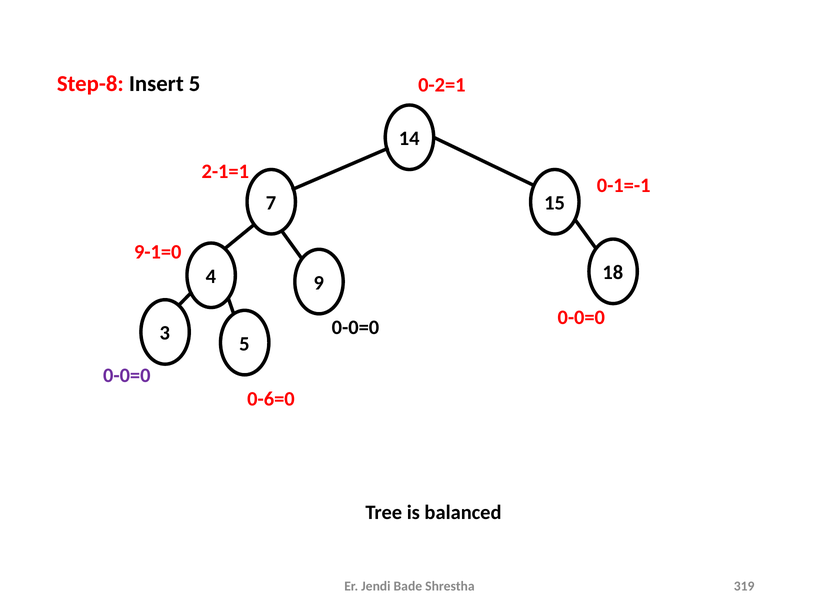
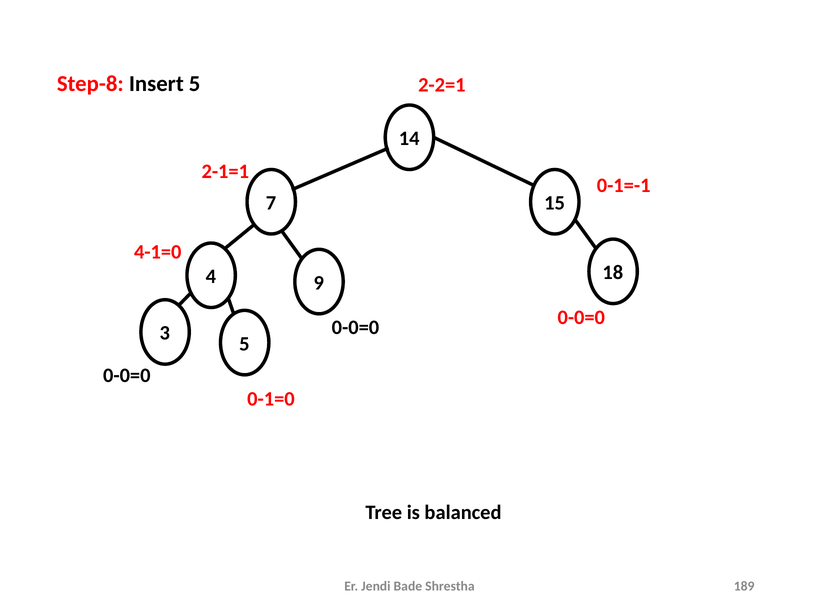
0-2=1: 0-2=1 -> 2-2=1
9-1=0: 9-1=0 -> 4-1=0
0-0=0 at (127, 376) colour: purple -> black
0-6=0: 0-6=0 -> 0-1=0
319: 319 -> 189
